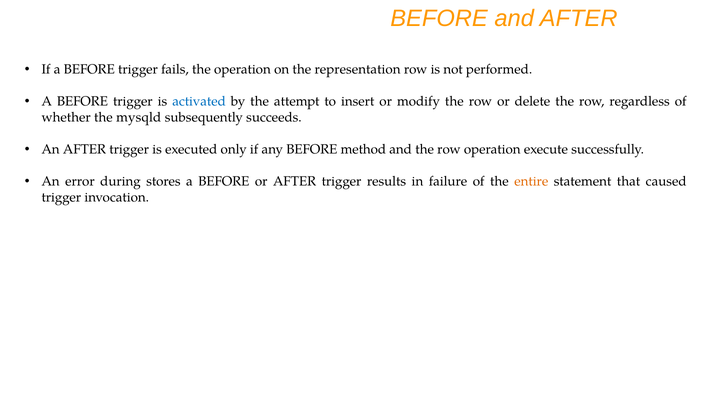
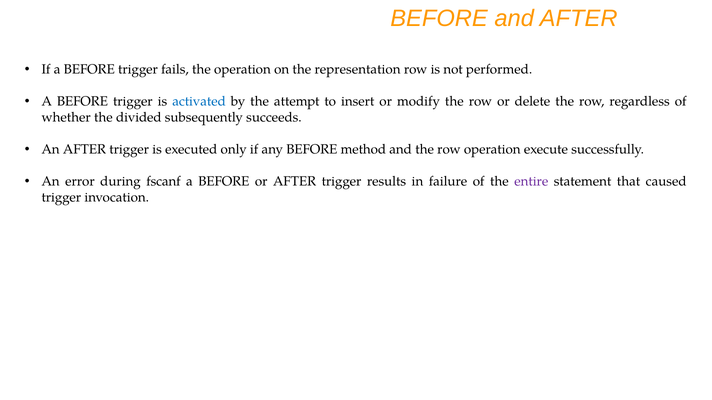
mysqld: mysqld -> divided
stores: stores -> fscanf
entire colour: orange -> purple
